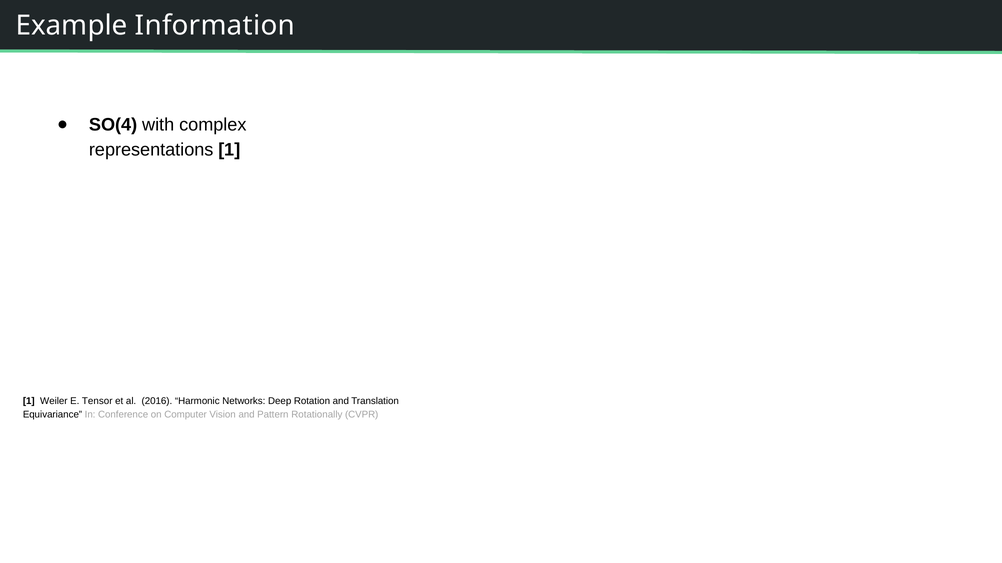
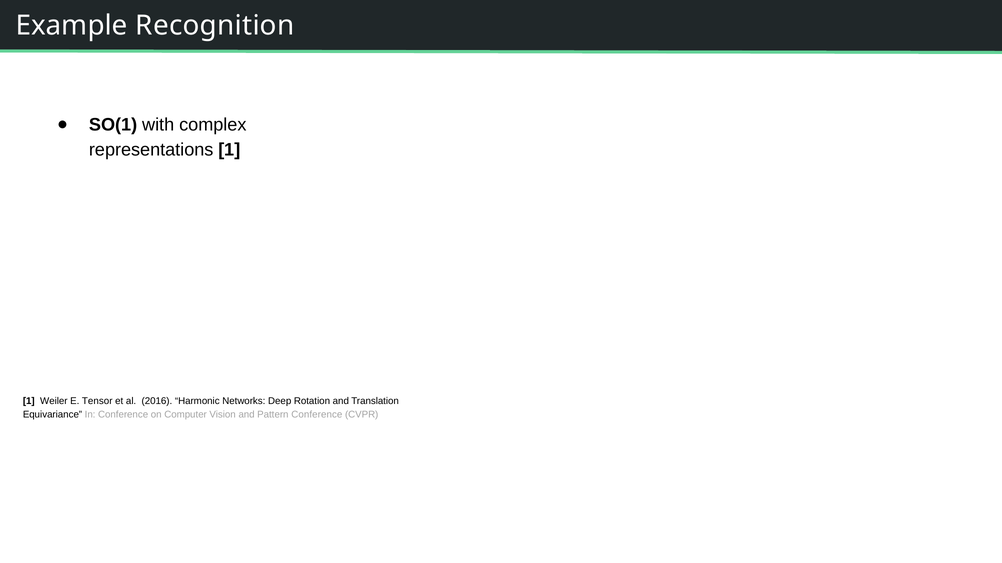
Information: Information -> Recognition
SO(4: SO(4 -> SO(1
Pattern Rotationally: Rotationally -> Conference
